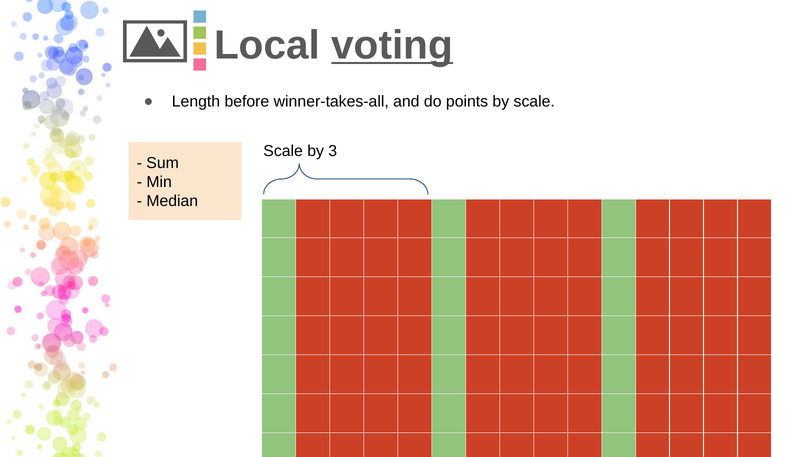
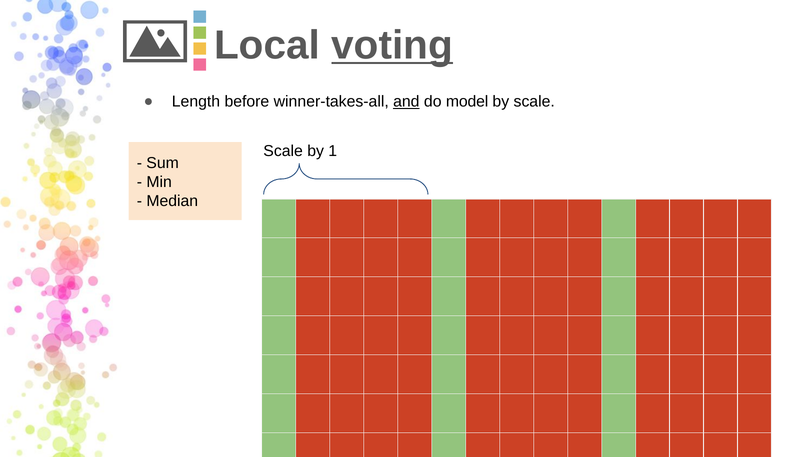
and underline: none -> present
points: points -> model
3: 3 -> 1
